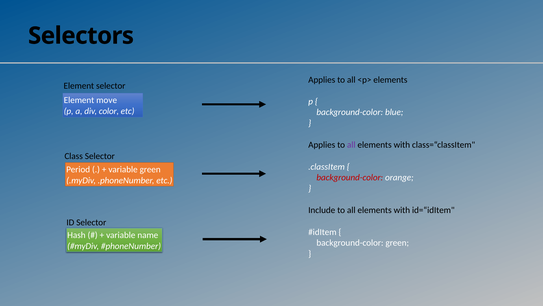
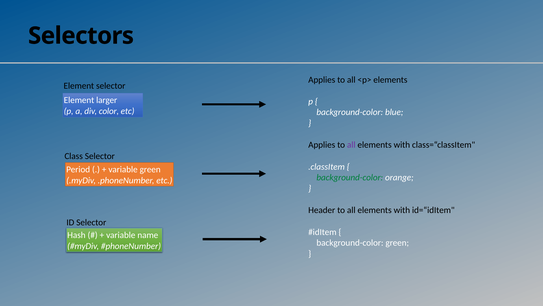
move: move -> larger
background-color at (350, 177) colour: red -> green
Include: Include -> Header
